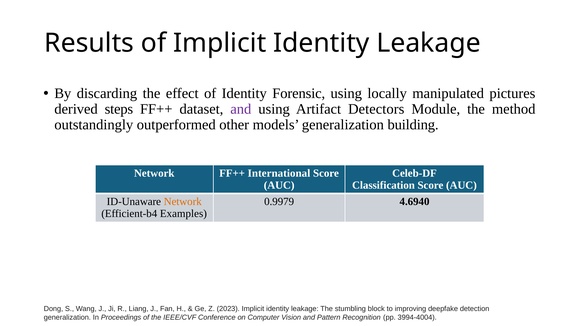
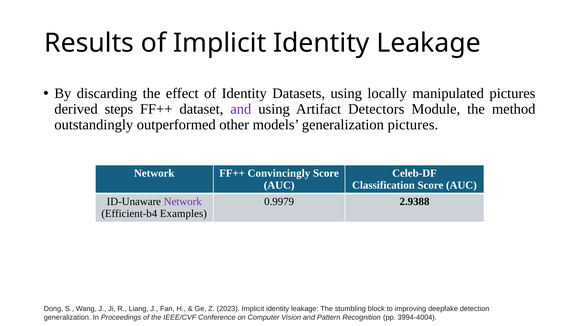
Forensic: Forensic -> Datasets
generalization building: building -> pictures
International: International -> Convincingly
Network at (183, 202) colour: orange -> purple
4.6940: 4.6940 -> 2.9388
